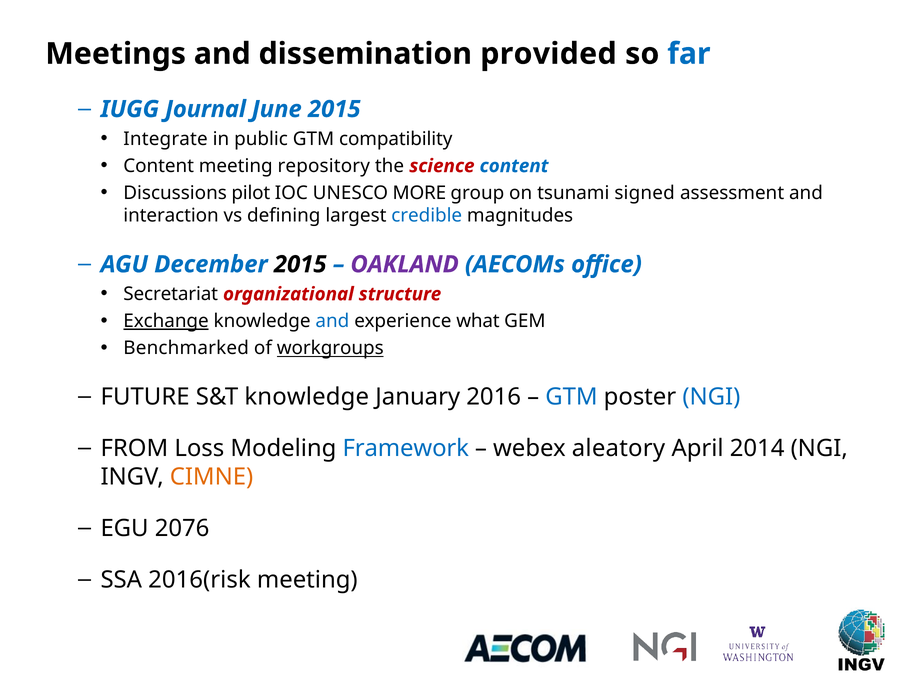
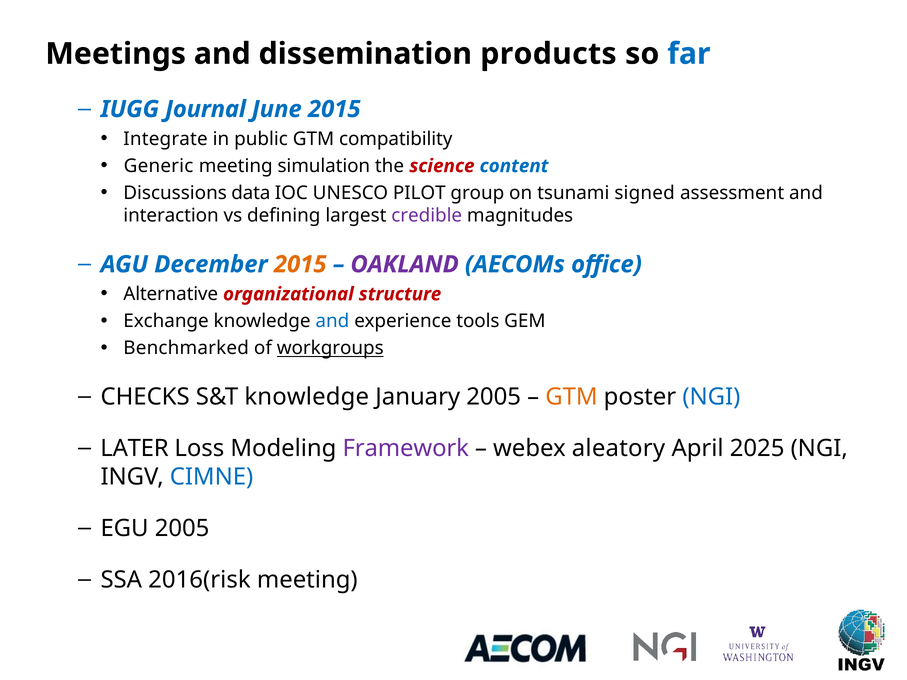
provided: provided -> products
Content at (159, 166): Content -> Generic
repository: repository -> simulation
pilot: pilot -> data
MORE: MORE -> PILOT
credible colour: blue -> purple
2015 at (300, 264) colour: black -> orange
Secretariat: Secretariat -> Alternative
Exchange underline: present -> none
what: what -> tools
FUTURE: FUTURE -> CHECKS
January 2016: 2016 -> 2005
GTM at (571, 397) colour: blue -> orange
FROM: FROM -> LATER
Framework colour: blue -> purple
2014: 2014 -> 2025
CIMNE colour: orange -> blue
EGU 2076: 2076 -> 2005
